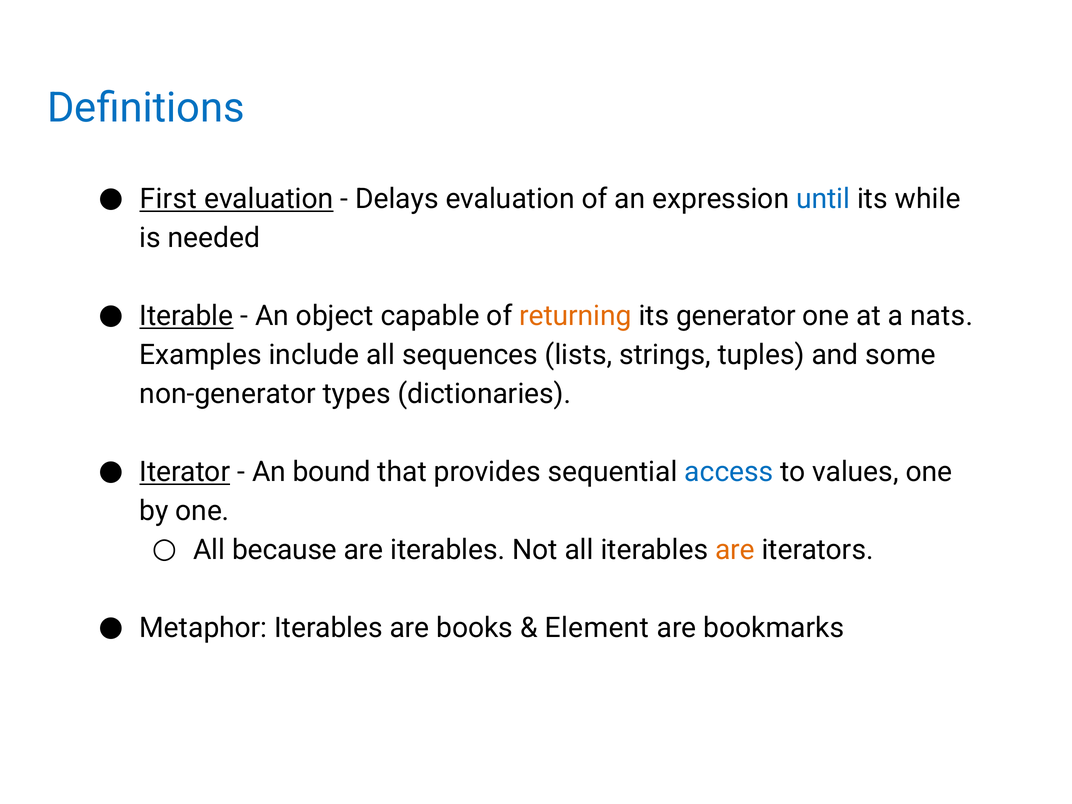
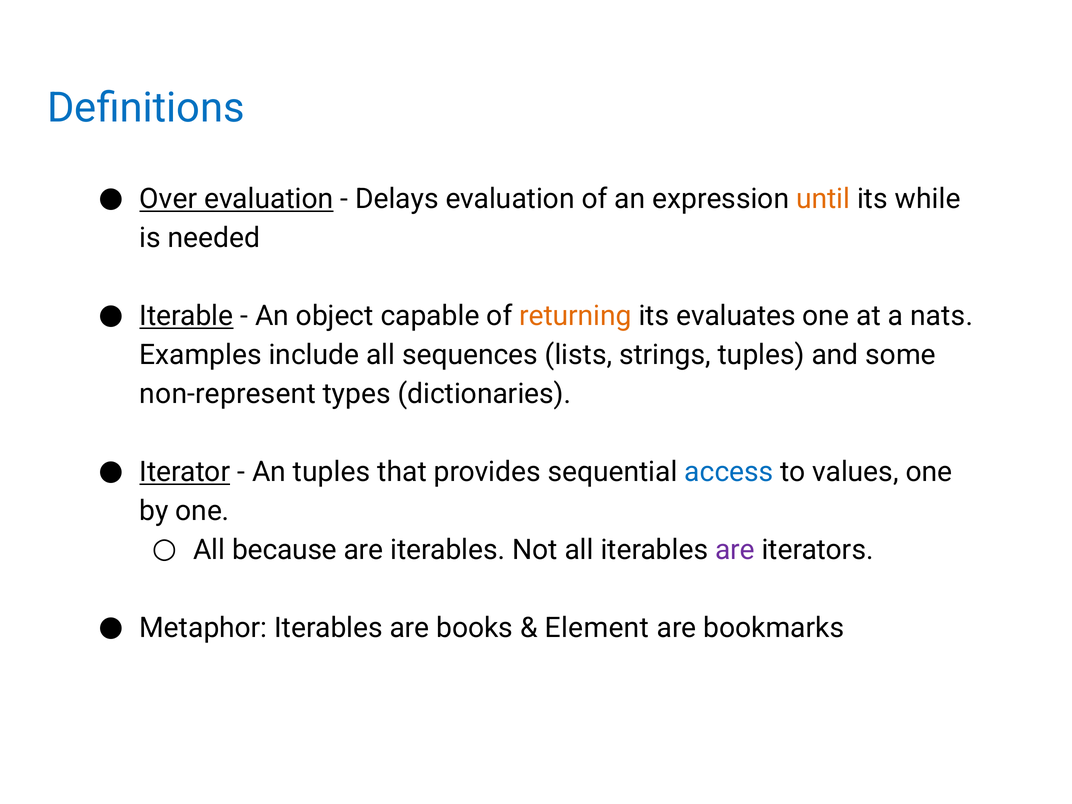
First: First -> Over
until colour: blue -> orange
generator: generator -> evaluates
non-generator: non-generator -> non-represent
An bound: bound -> tuples
are at (735, 550) colour: orange -> purple
